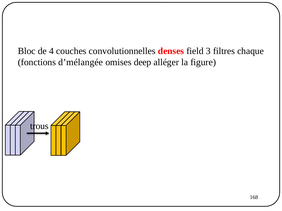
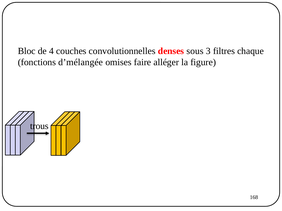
field: field -> sous
deep: deep -> faire
